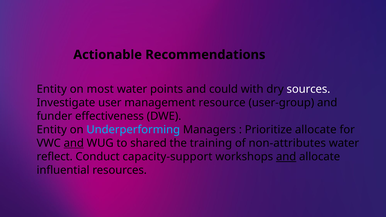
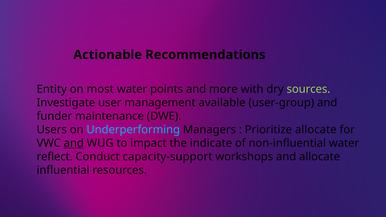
could: could -> more
sources colour: white -> light green
resource: resource -> available
effectiveness: effectiveness -> maintenance
Entity at (52, 130): Entity -> Users
shared: shared -> impact
training: training -> indicate
non-attributes: non-attributes -> non-influential
and at (286, 157) underline: present -> none
